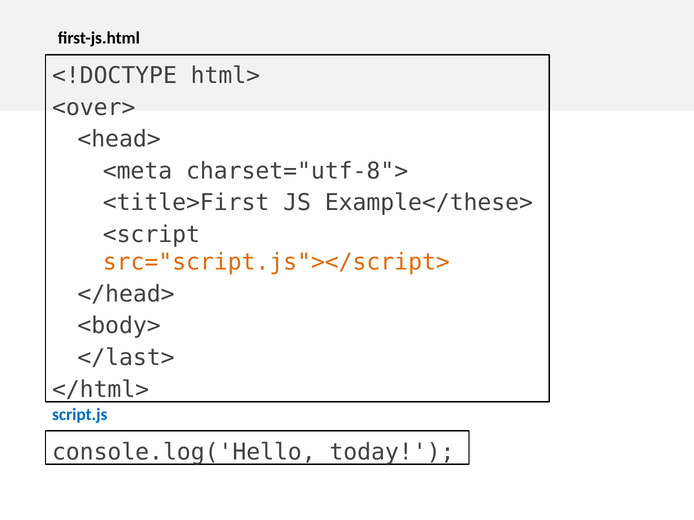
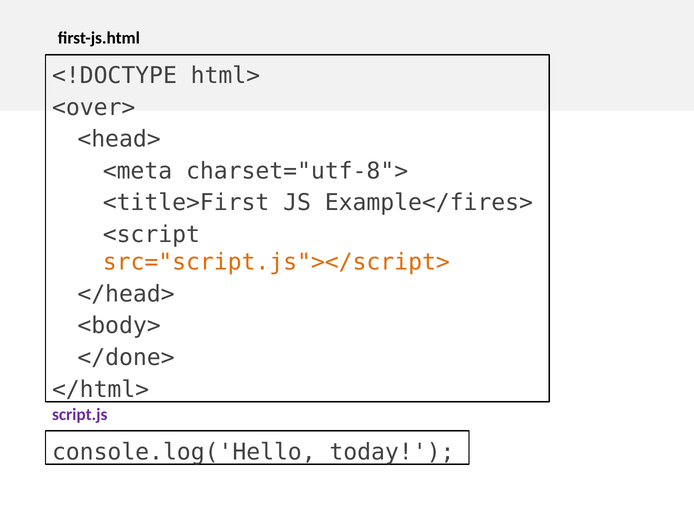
Example</these>: Example</these> -> Example</fires>
</last>: </last> -> </done>
script.js colour: blue -> purple
